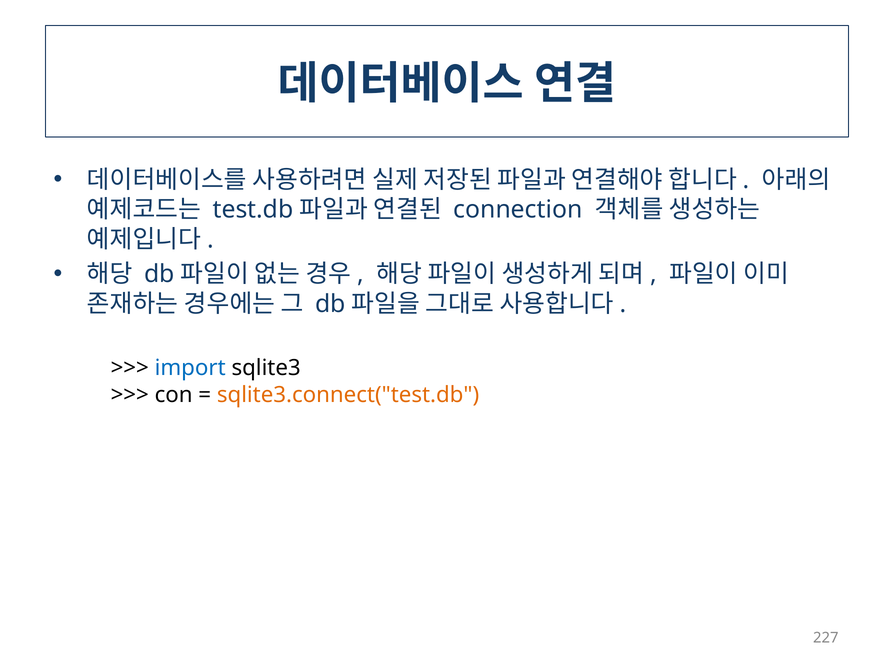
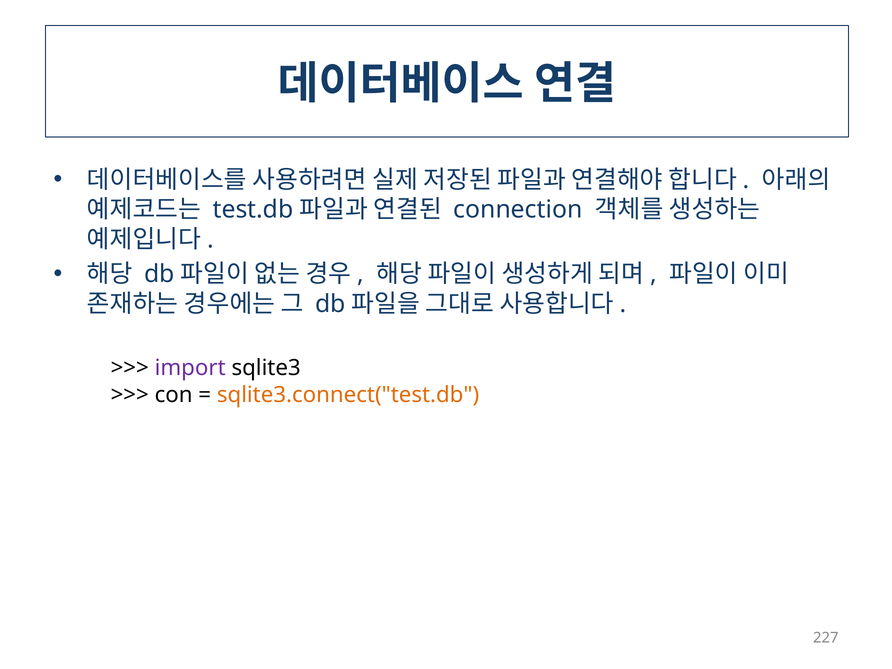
import colour: blue -> purple
